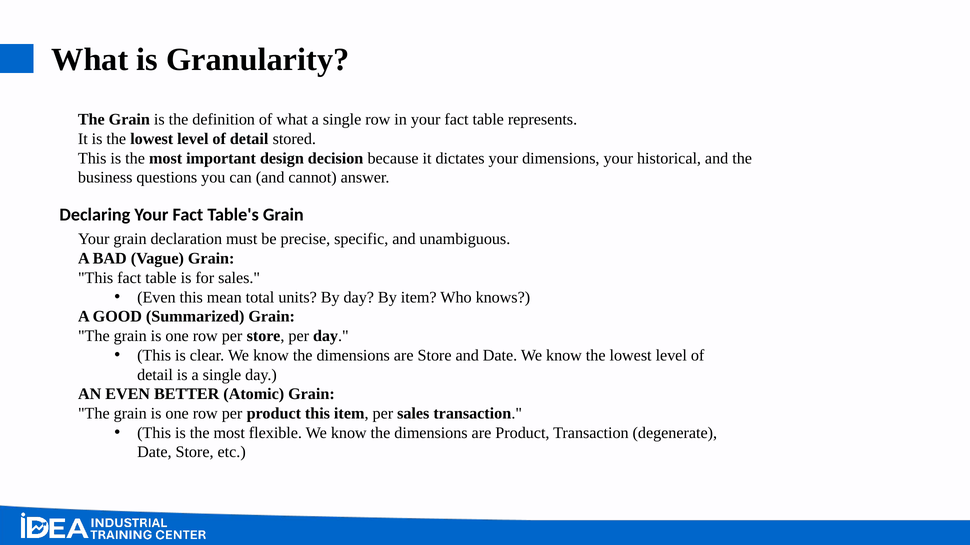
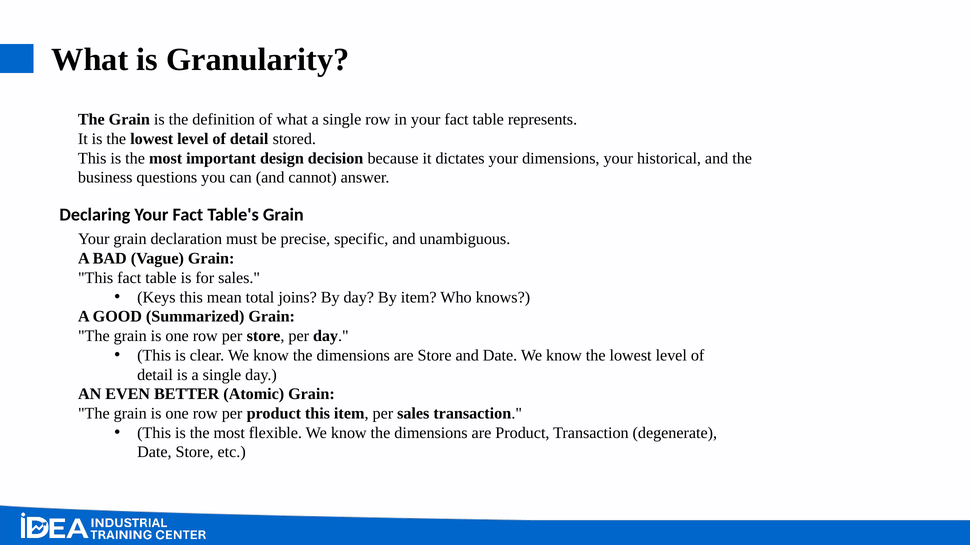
Even at (156, 298): Even -> Keys
units: units -> joins
